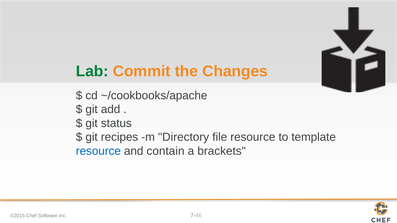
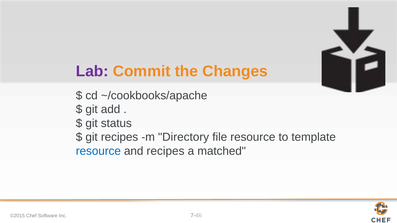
Lab colour: green -> purple
and contain: contain -> recipes
brackets: brackets -> matched
